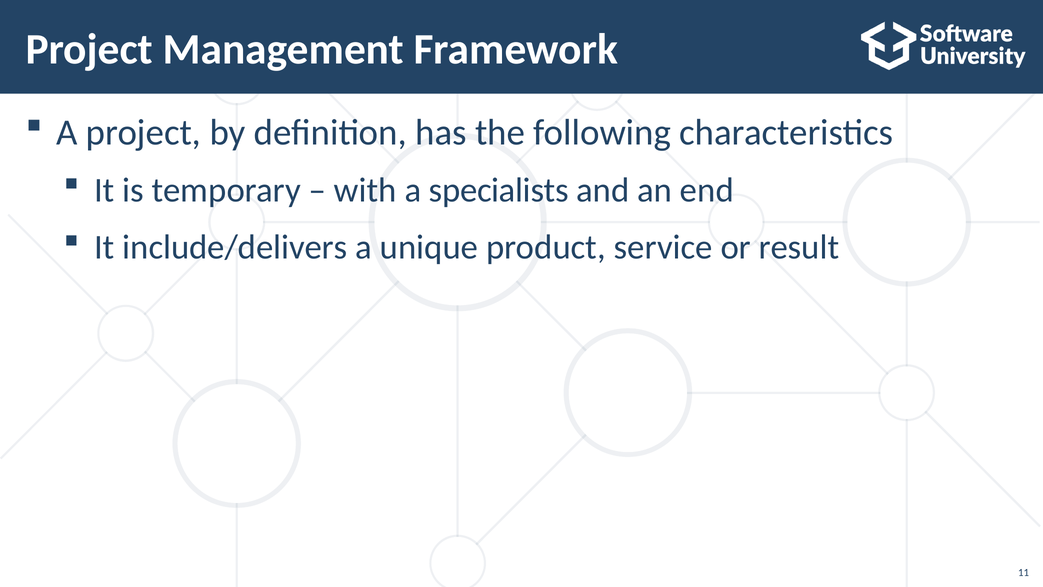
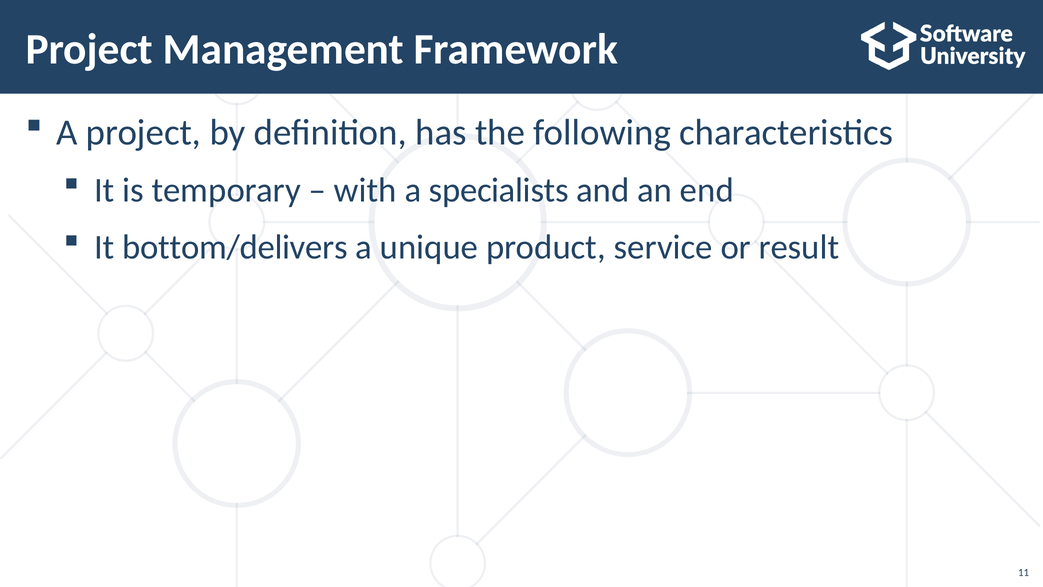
include/delivers: include/delivers -> bottom/delivers
